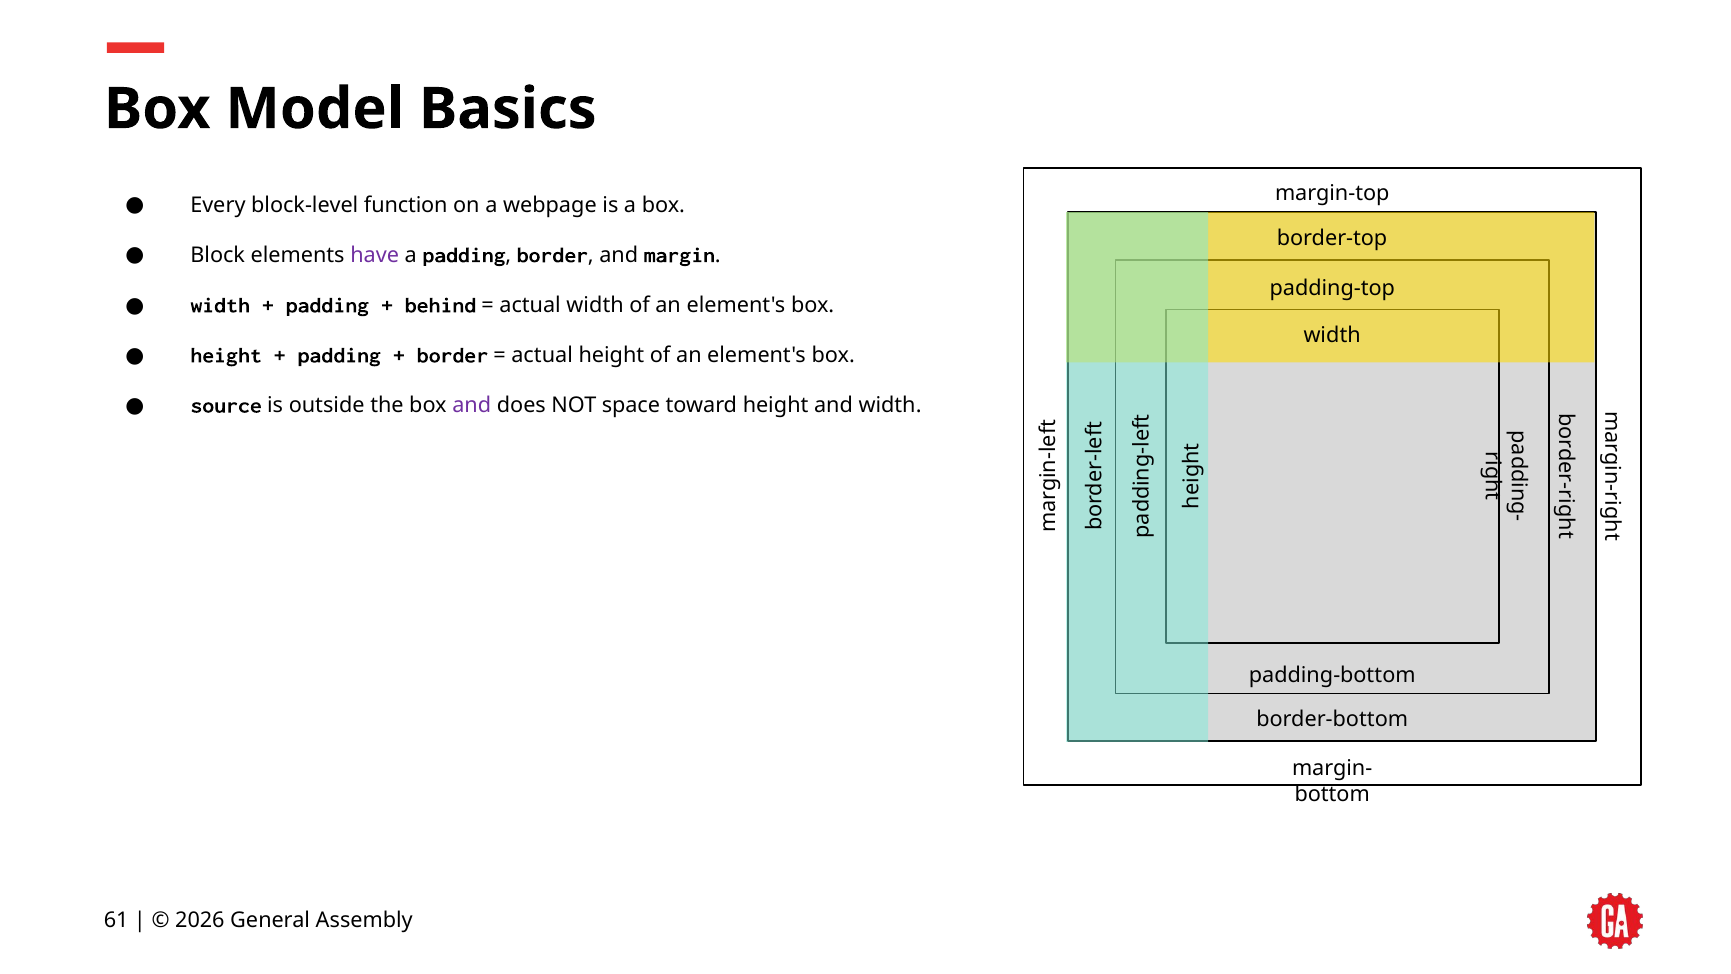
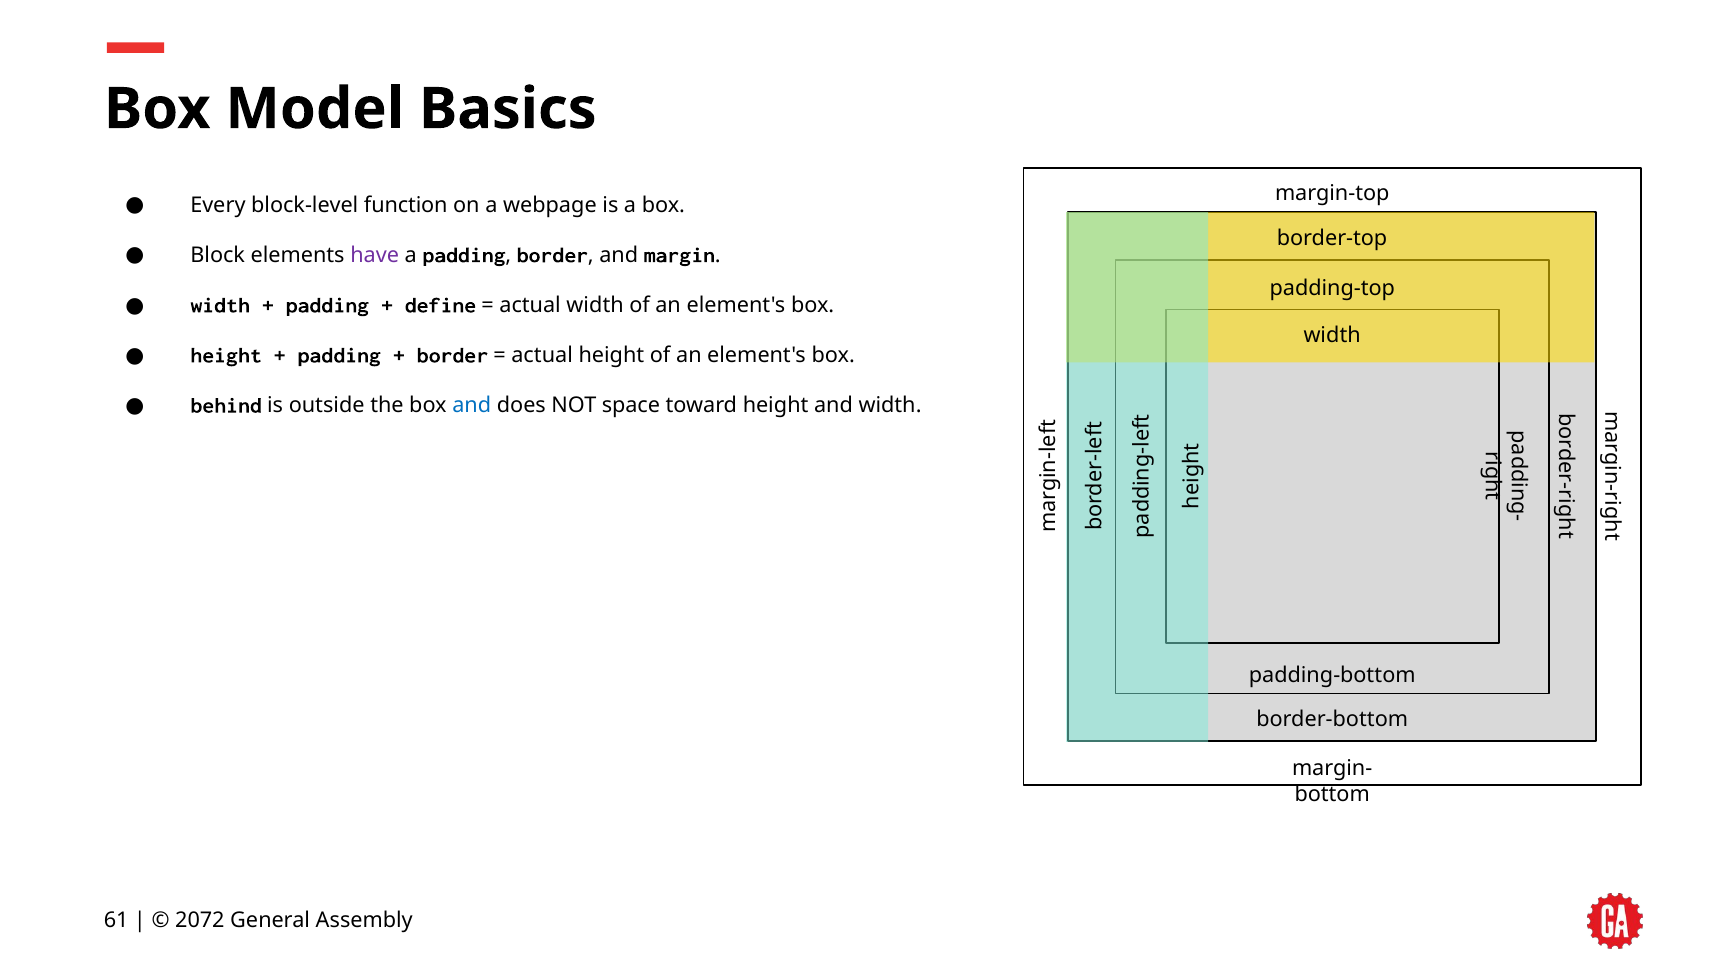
behind: behind -> define
source: source -> behind
and at (472, 405) colour: purple -> blue
2026: 2026 -> 2072
